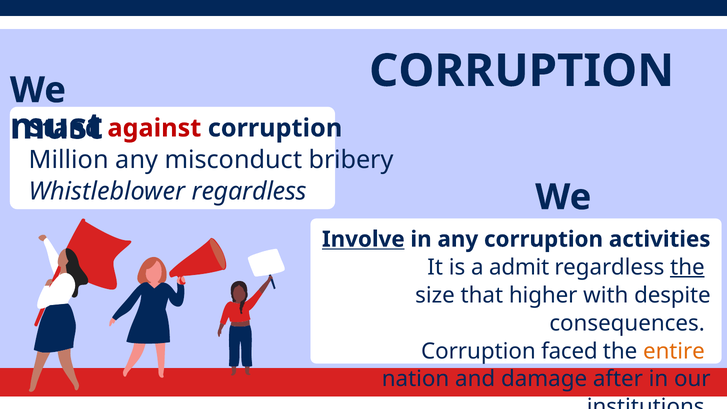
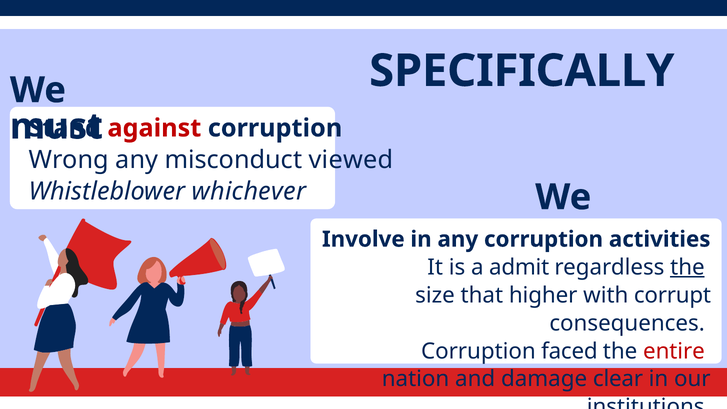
CORRUPTION at (522, 71): CORRUPTION -> SPECIFICALLY
Million: Million -> Wrong
bribery: bribery -> viewed
Whistleblower regardless: regardless -> whichever
Involve underline: present -> none
despite: despite -> corrupt
entire colour: orange -> red
after: after -> clear
